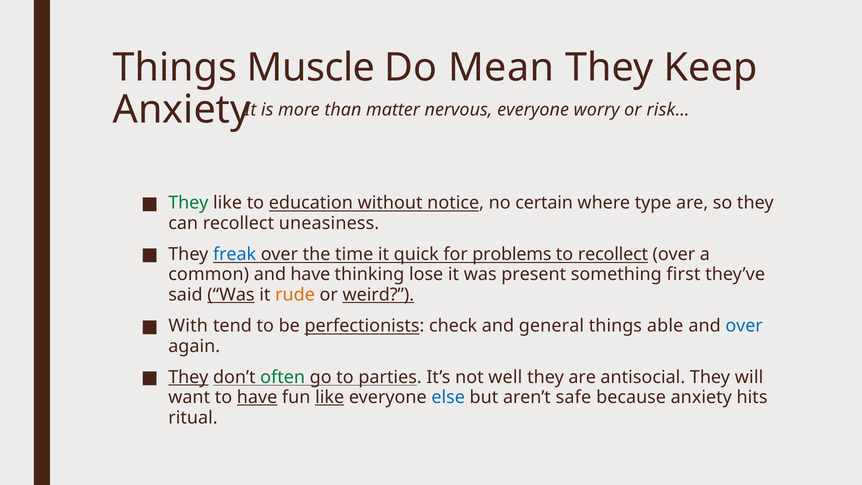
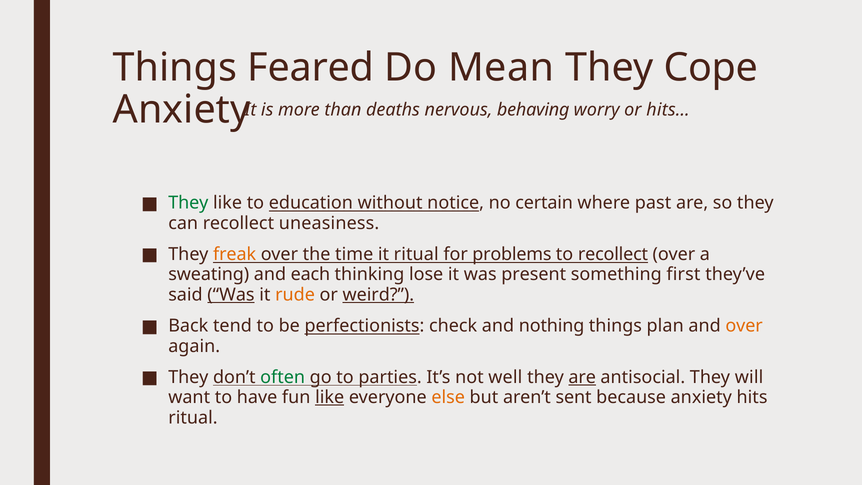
Muscle: Muscle -> Feared
Keep: Keep -> Cope
matter: matter -> deaths
nervous everyone: everyone -> behaving
risk…: risk… -> hits…
type: type -> past
freak colour: blue -> orange
it quick: quick -> ritual
common: common -> sweating
and have: have -> each
With: With -> Back
general: general -> nothing
able: able -> plan
over at (744, 326) colour: blue -> orange
They at (188, 377) underline: present -> none
are at (582, 377) underline: none -> present
have at (257, 397) underline: present -> none
else colour: blue -> orange
safe: safe -> sent
